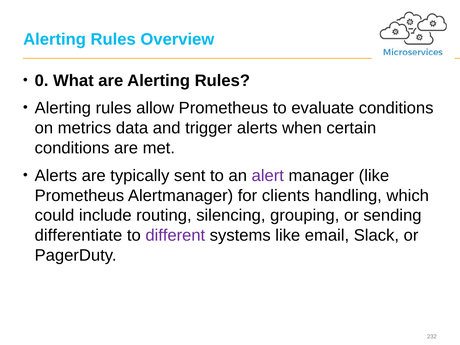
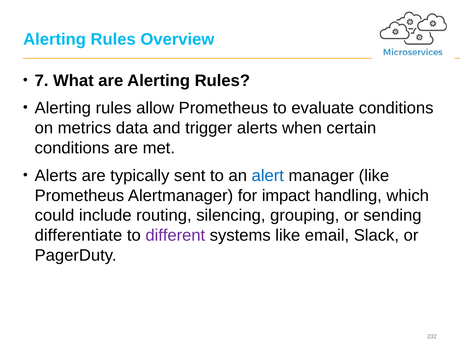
0: 0 -> 7
alert colour: purple -> blue
clients: clients -> impact
